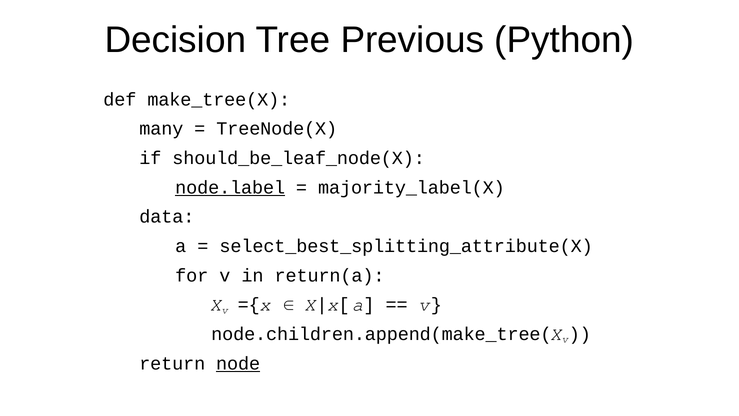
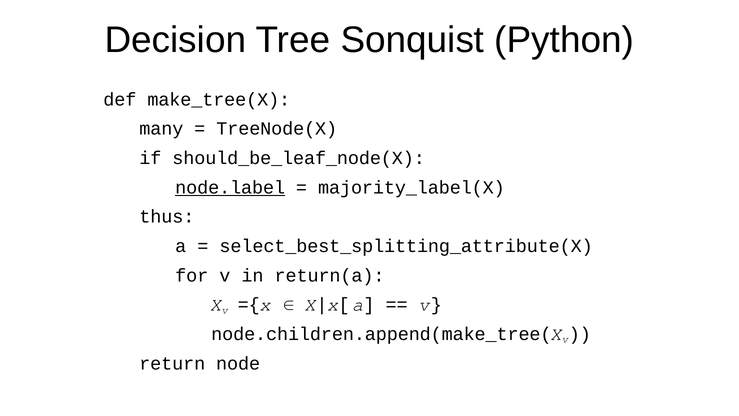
Previous: Previous -> Sonquist
data: data -> thus
node underline: present -> none
